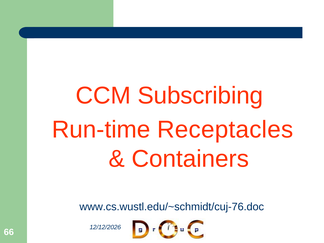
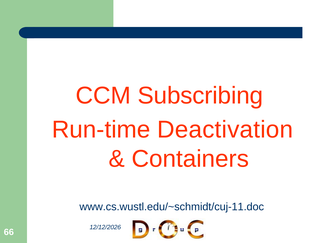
Receptacles: Receptacles -> Deactivation
www.cs.wustl.edu/~schmidt/cuj-76.doc: www.cs.wustl.edu/~schmidt/cuj-76.doc -> www.cs.wustl.edu/~schmidt/cuj-11.doc
